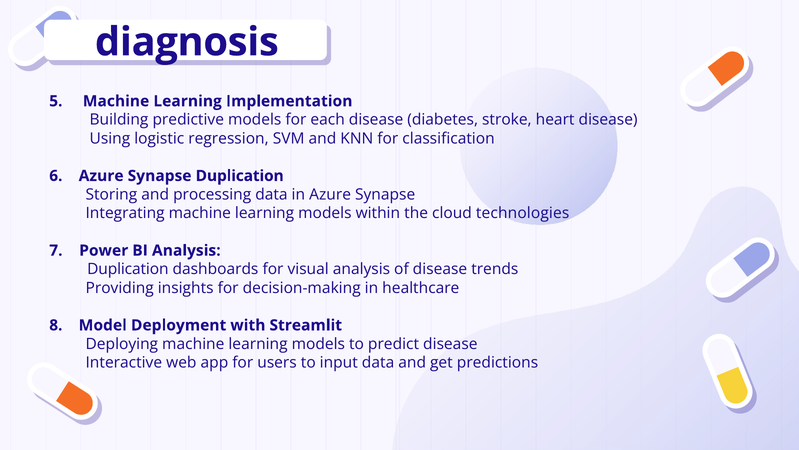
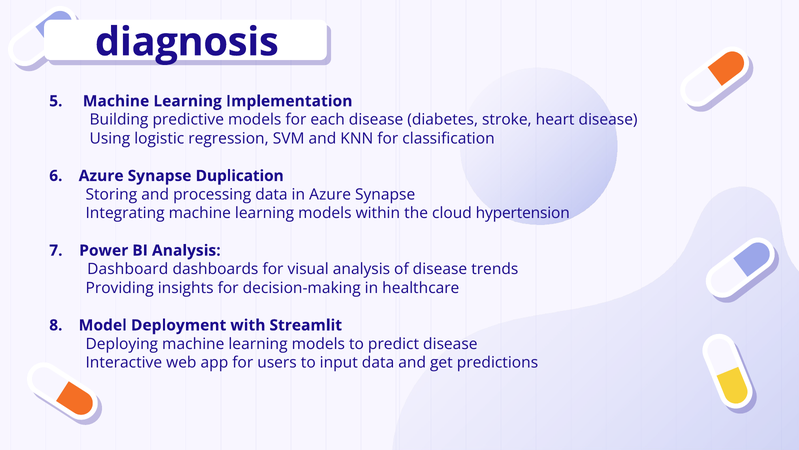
technologies: technologies -> hypertension
Duplication at (128, 269): Duplication -> Dashboard
